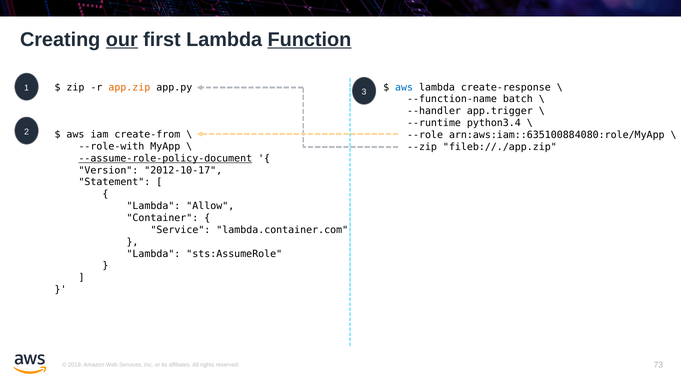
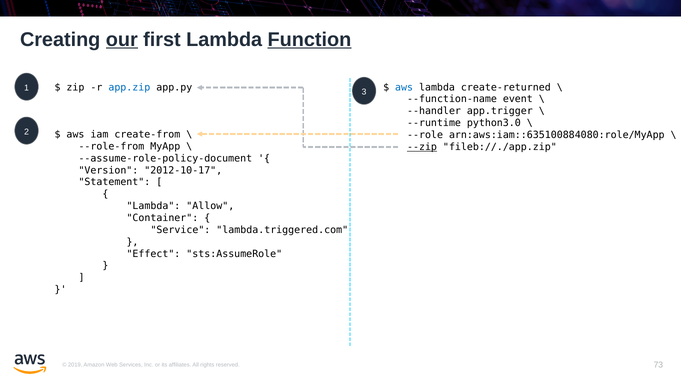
create-response: create-response -> create-returned
app.zip colour: orange -> blue
batch: batch -> event
python3.4: python3.4 -> python3.0
--role-with: --role-with -> --role-from
--zip underline: none -> present
--assume-role-policy-document underline: present -> none
lambda.container.com: lambda.container.com -> lambda.triggered.com
Lambda at (153, 254): Lambda -> Effect
